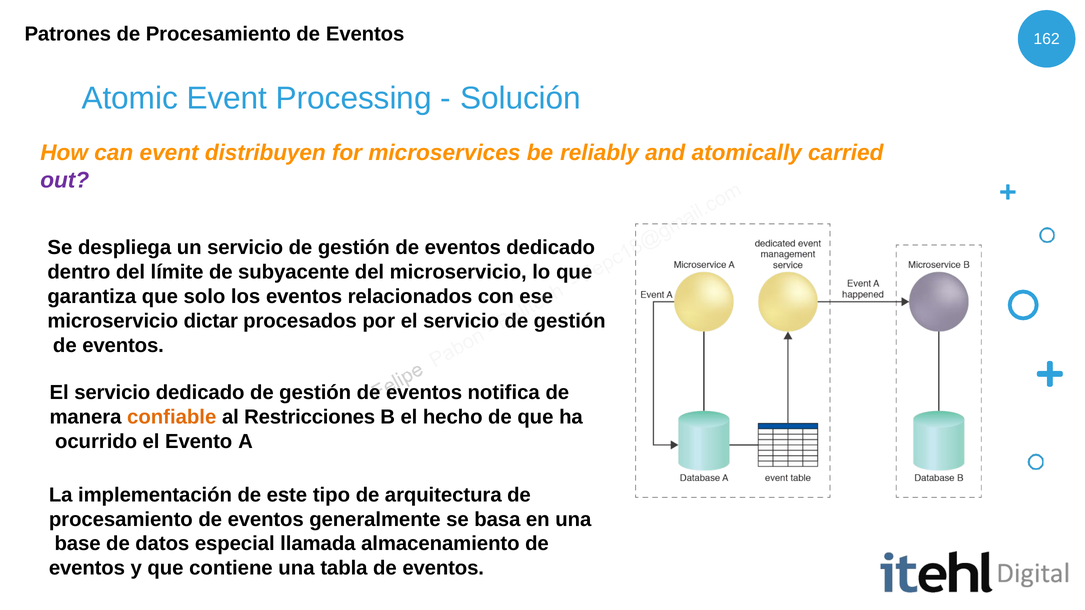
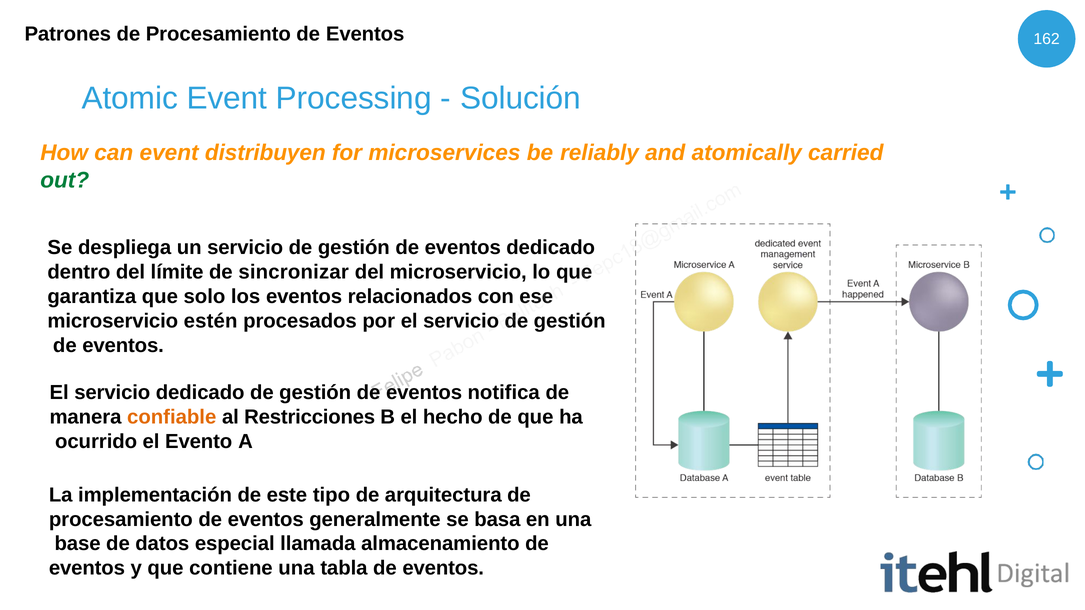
out colour: purple -> green
subyacente: subyacente -> sincronizar
dictar: dictar -> estén
